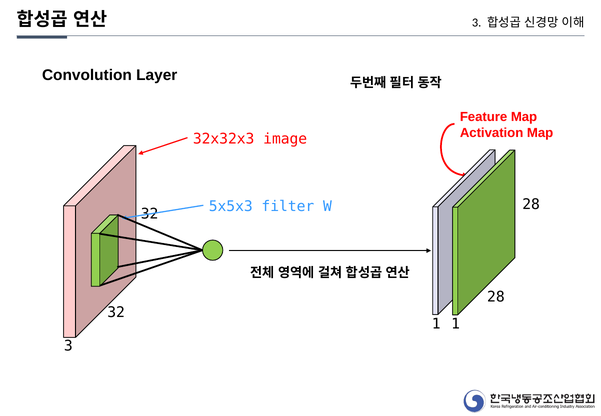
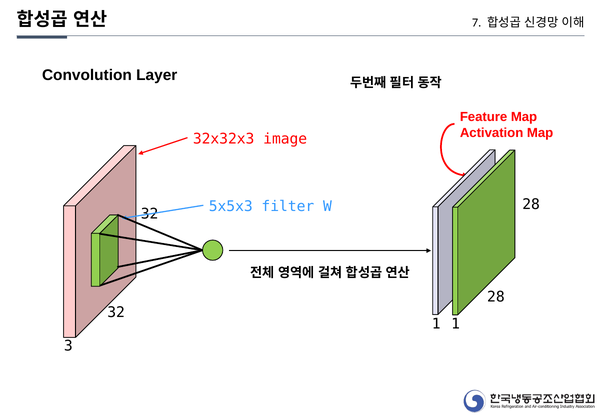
3 at (477, 23): 3 -> 7
